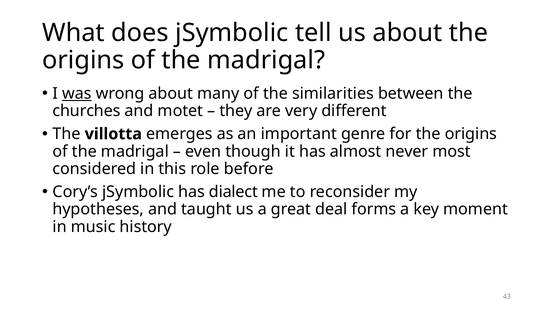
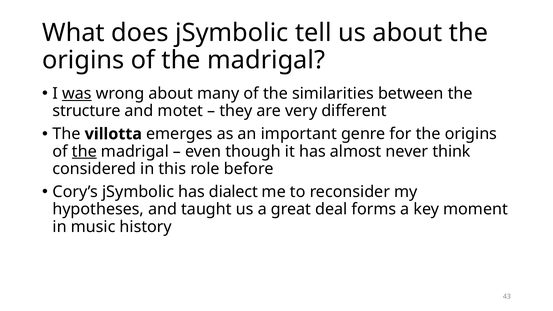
churches: churches -> structure
the at (84, 151) underline: none -> present
most: most -> think
